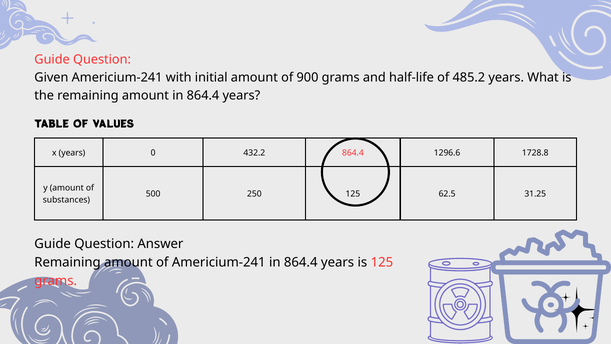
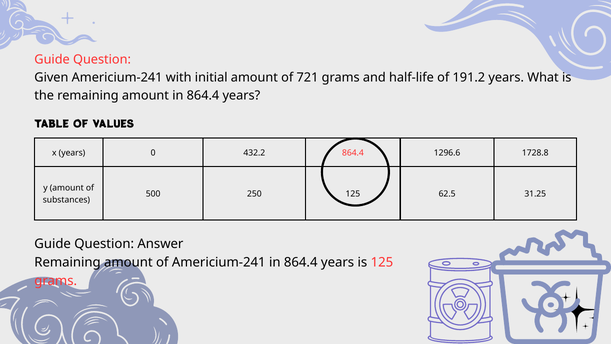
900: 900 -> 721
485.2: 485.2 -> 191.2
